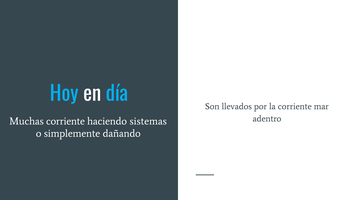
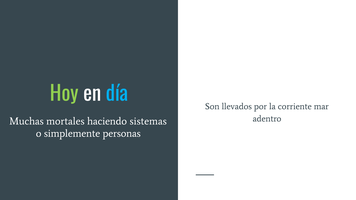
Hoy colour: light blue -> light green
Muchas corriente: corriente -> mortales
dañando: dañando -> personas
